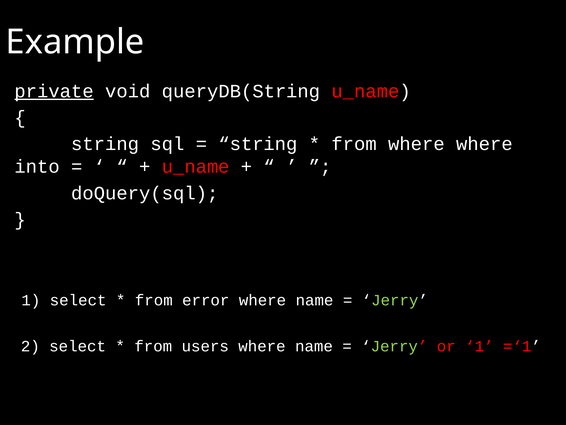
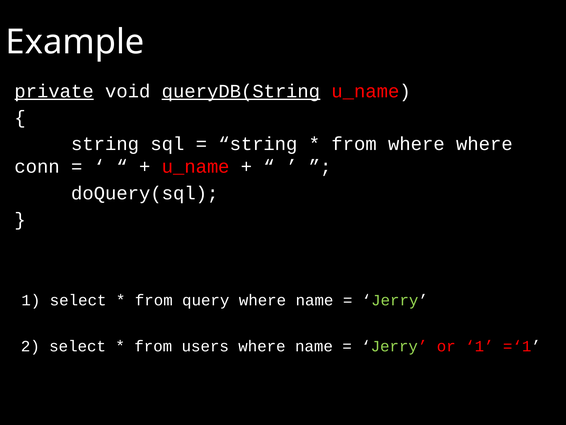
queryDB(String underline: none -> present
into: into -> conn
error: error -> query
